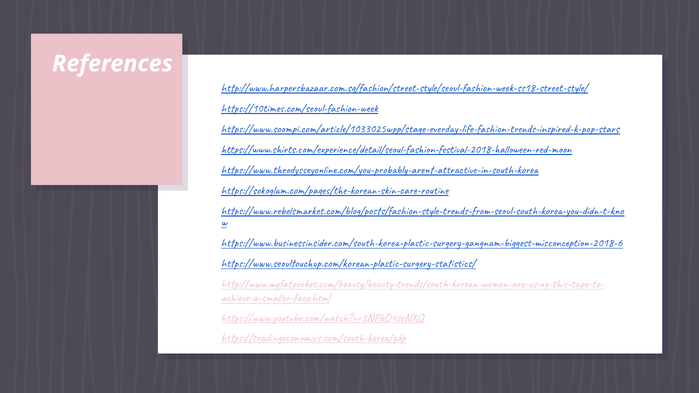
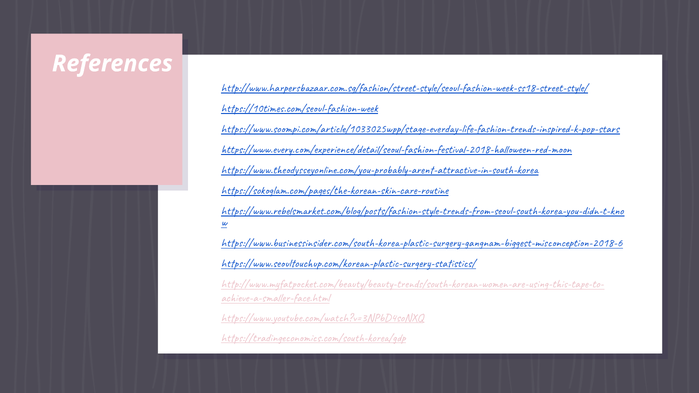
https://www.shirts.com/experience/detail/seoul-fashion-festival-2018-halloween-red-moon: https://www.shirts.com/experience/detail/seoul-fashion-festival-2018-halloween-red-moon -> https://www.every.com/experience/detail/seoul-fashion-festival-2018-halloween-red-moon
